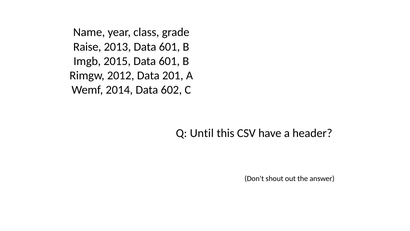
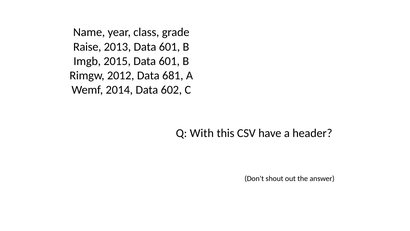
201: 201 -> 681
Until: Until -> With
